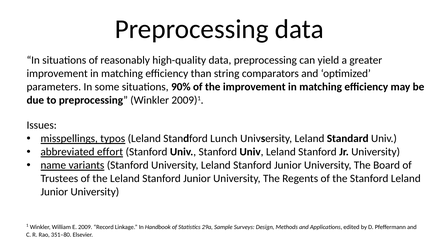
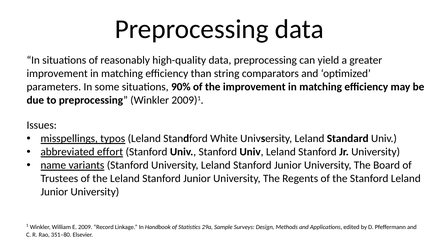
Lunch: Lunch -> White
